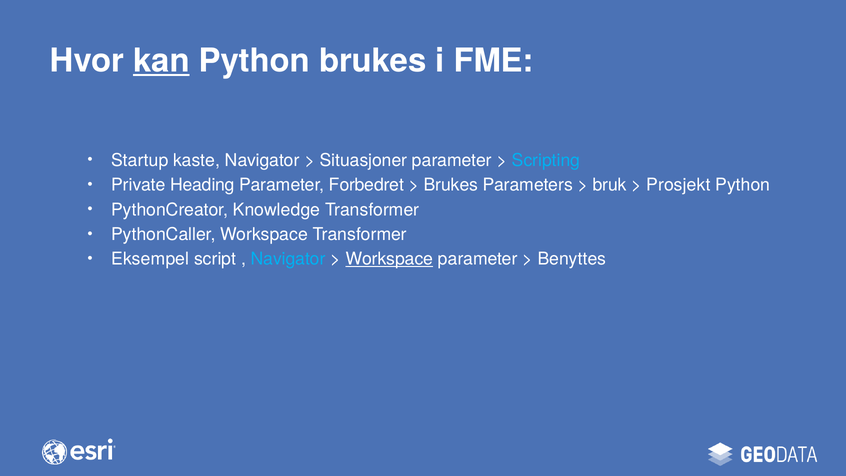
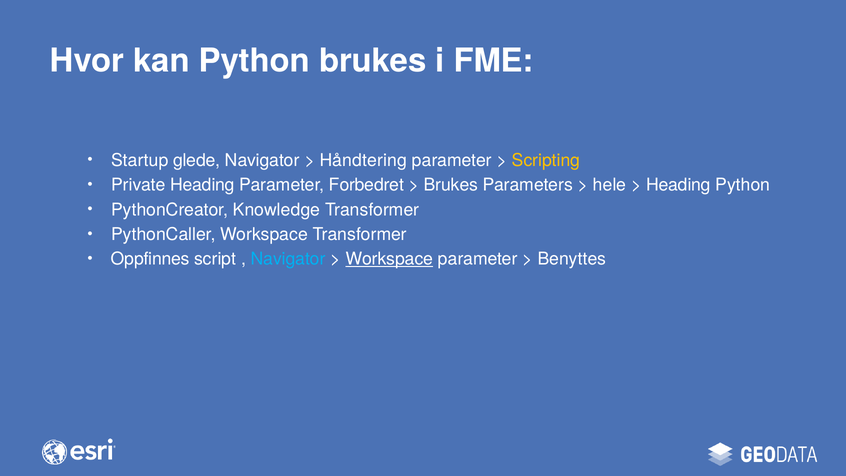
kan underline: present -> none
kaste: kaste -> glede
Situasjoner: Situasjoner -> Håndtering
Scripting colour: light blue -> yellow
bruk: bruk -> hele
Prosjekt at (678, 185): Prosjekt -> Heading
Eksempel: Eksempel -> Oppfinnes
